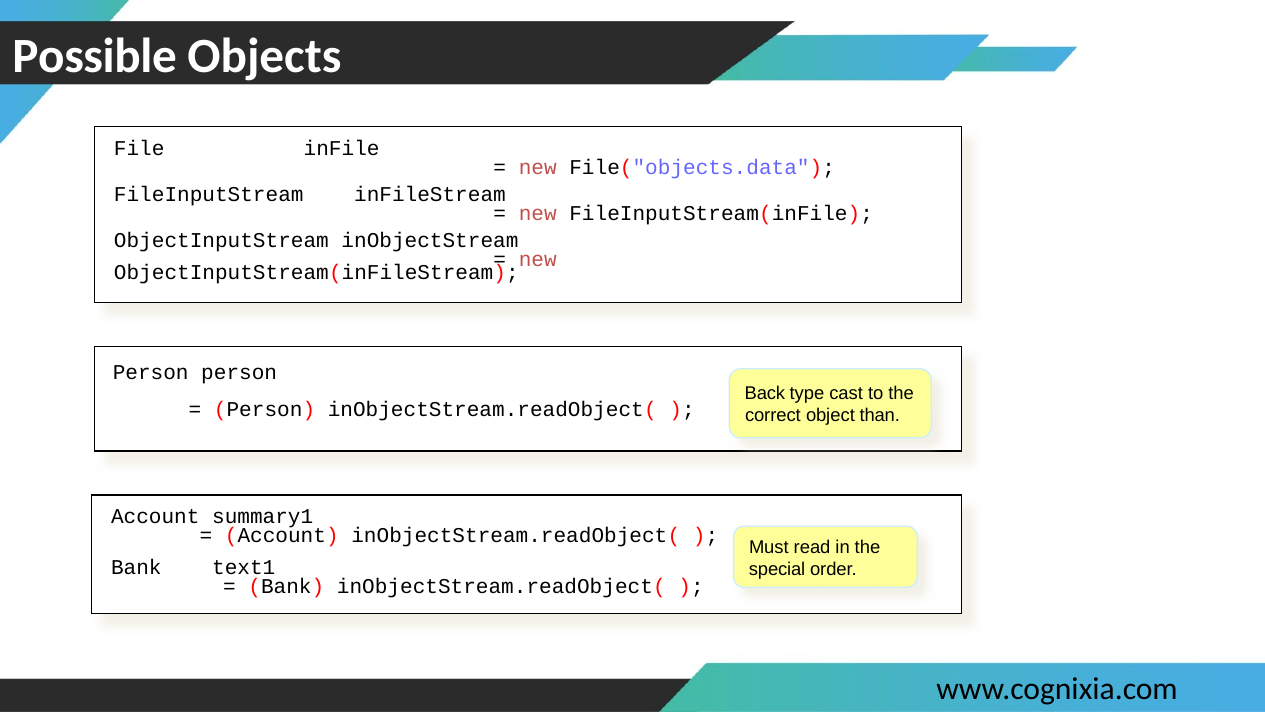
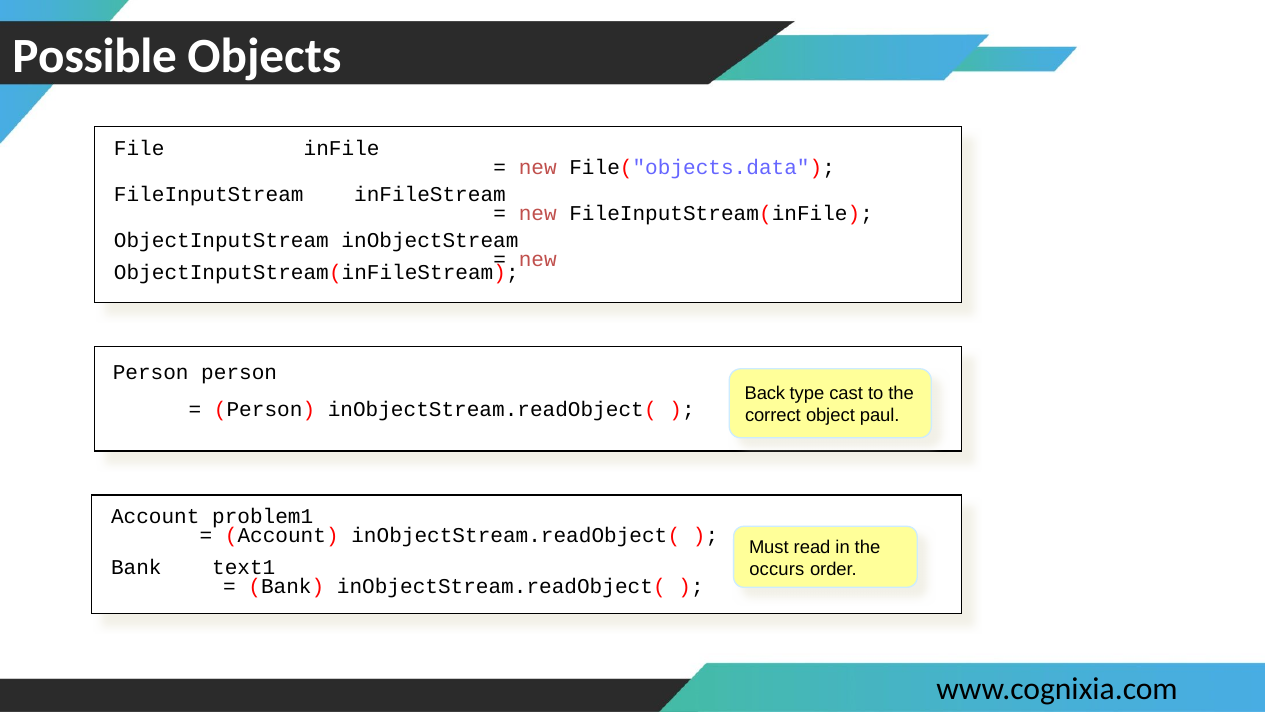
than: than -> paul
summary1: summary1 -> problem1
special: special -> occurs
